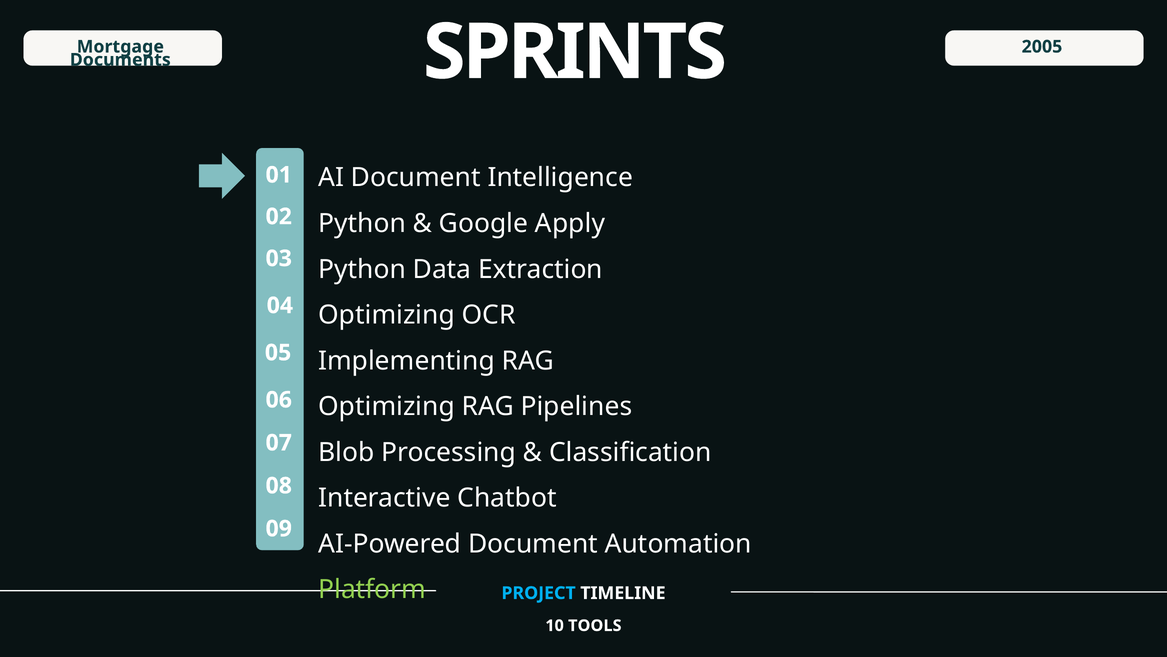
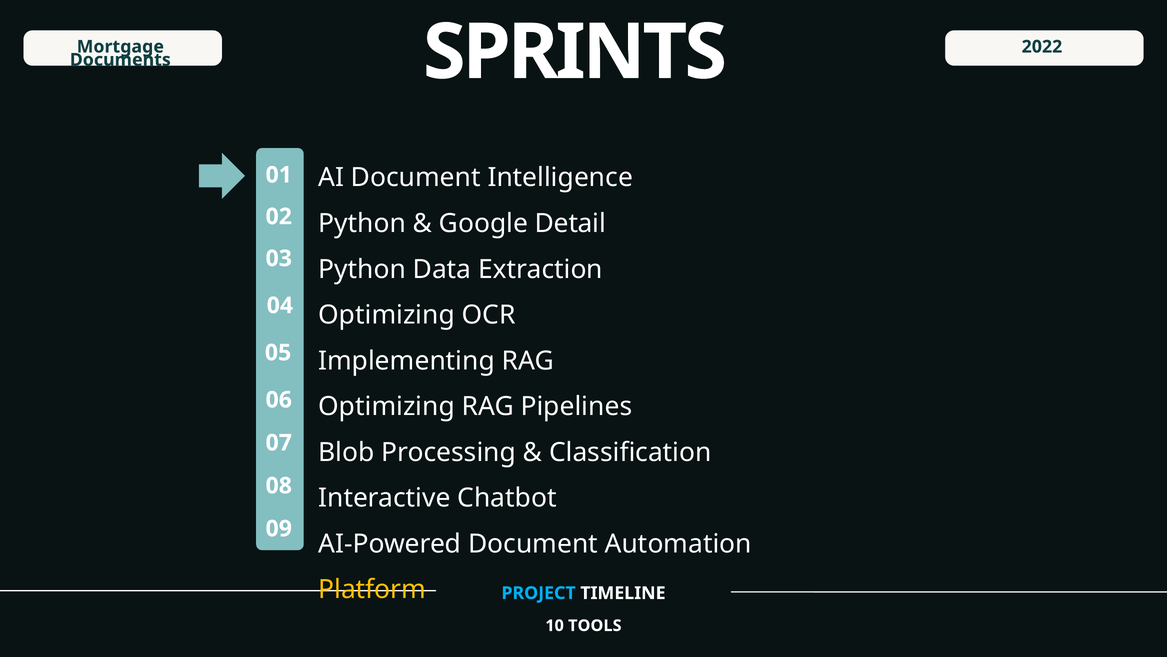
2005: 2005 -> 2022
Apply: Apply -> Detail
Platform colour: light green -> yellow
